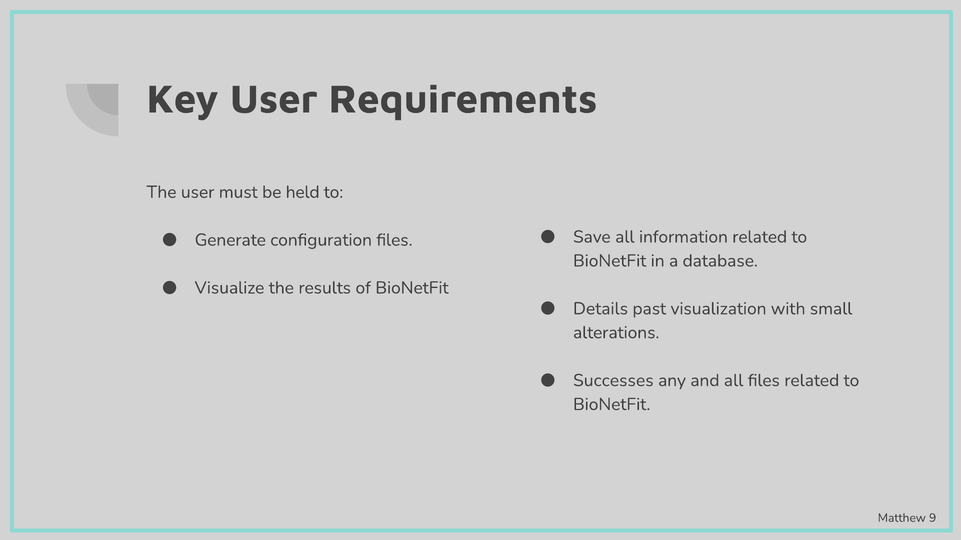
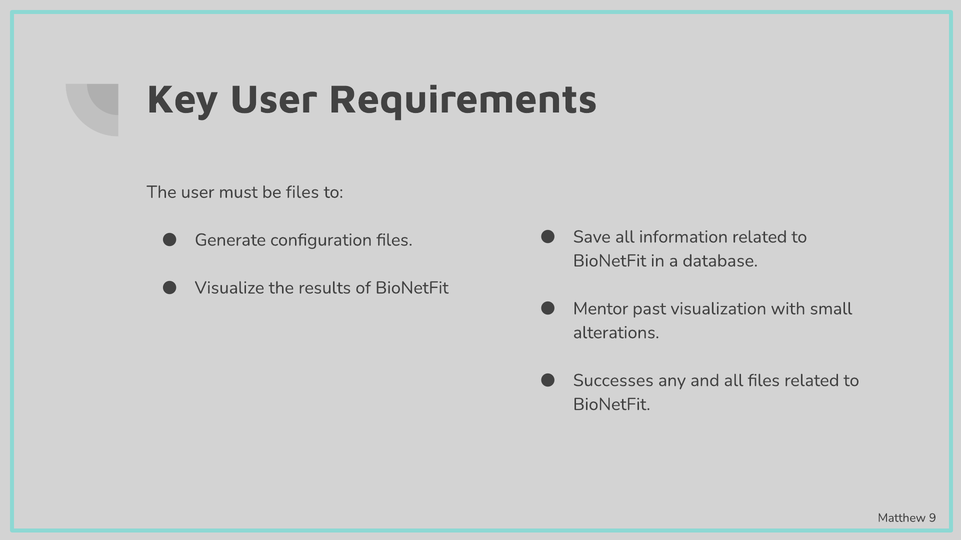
be held: held -> files
Details: Details -> Mentor
